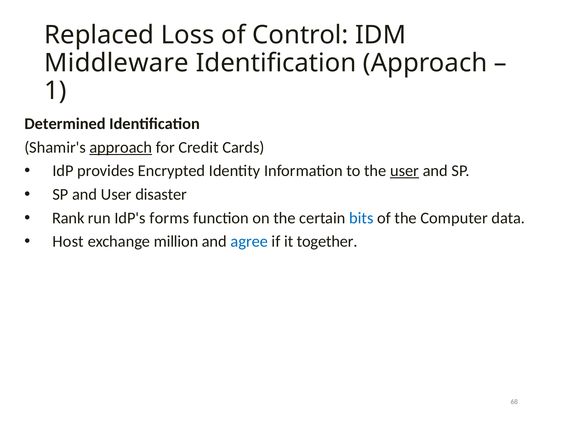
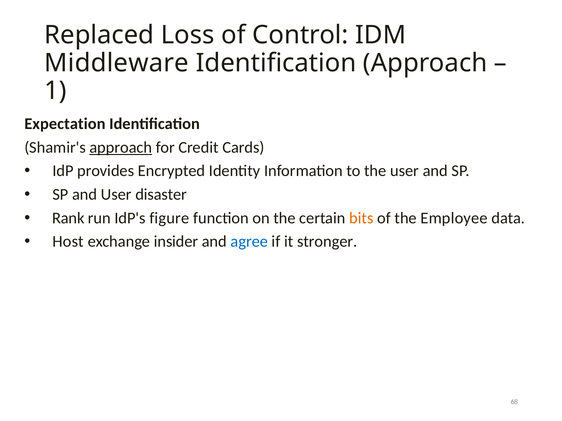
Determined: Determined -> Expectation
user at (405, 171) underline: present -> none
forms: forms -> figure
bits colour: blue -> orange
Computer: Computer -> Employee
million: million -> insider
together: together -> stronger
